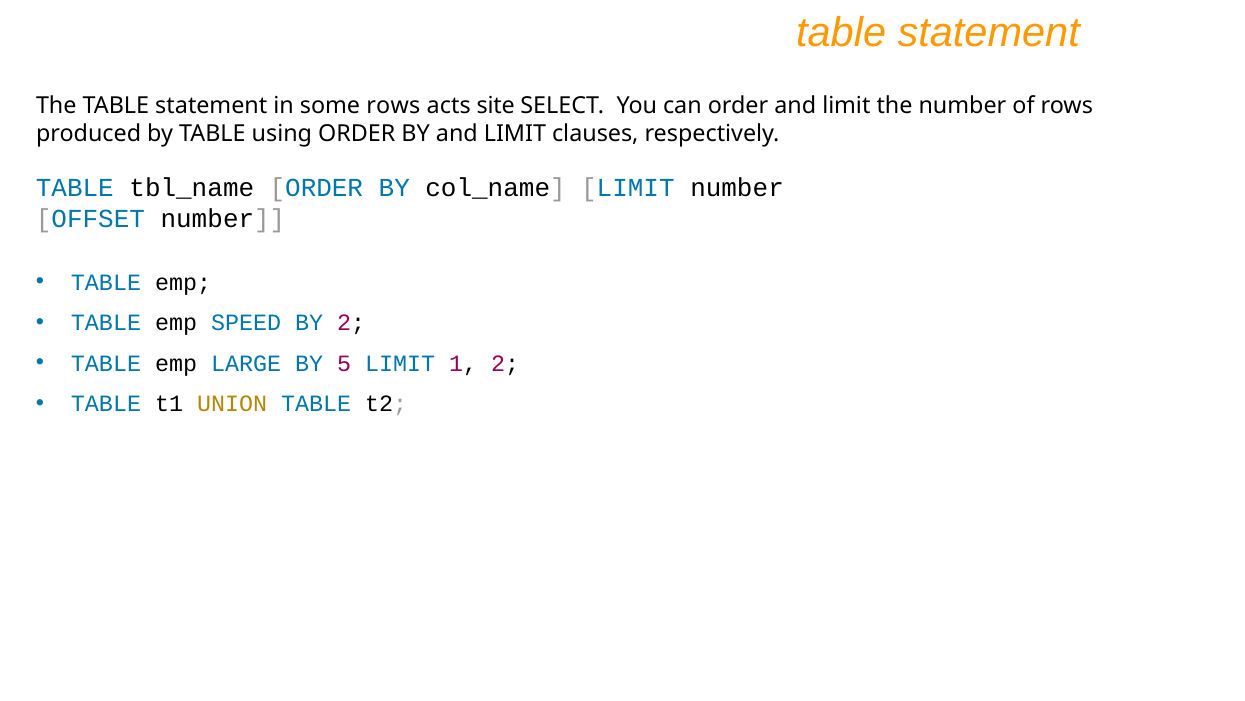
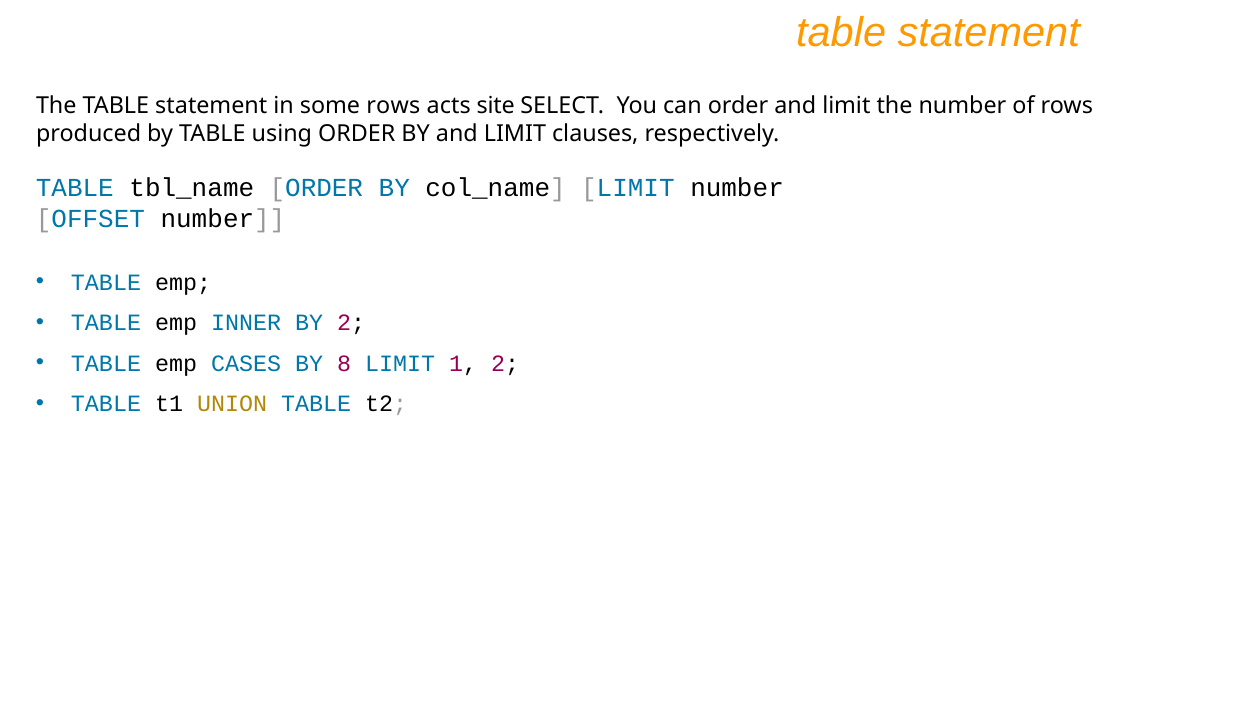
SPEED: SPEED -> INNER
LARGE: LARGE -> CASES
5: 5 -> 8
